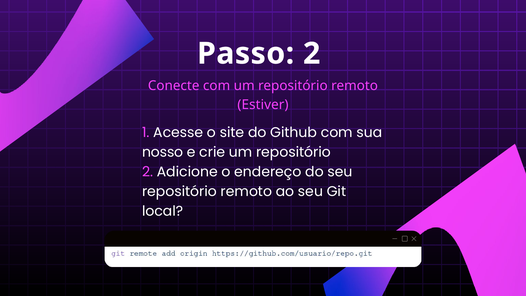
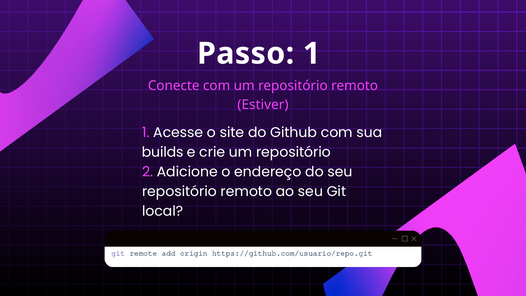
Passo 2: 2 -> 1
nosso: nosso -> builds
